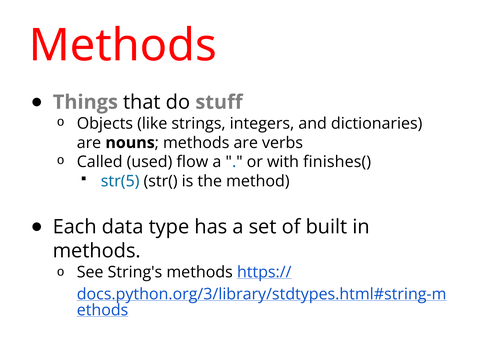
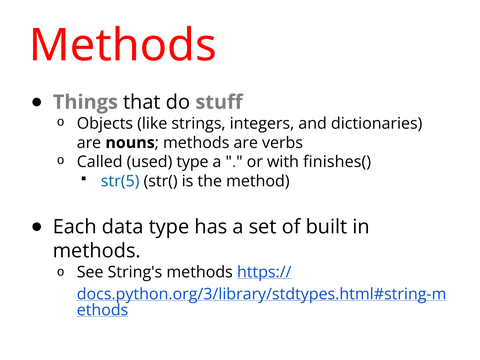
used flow: flow -> type
